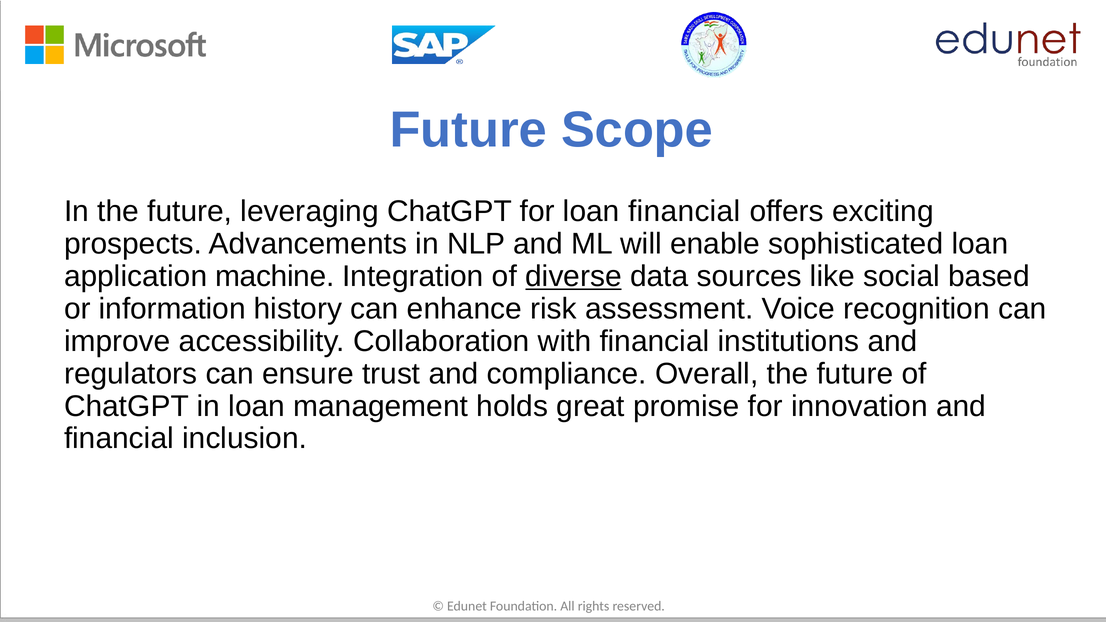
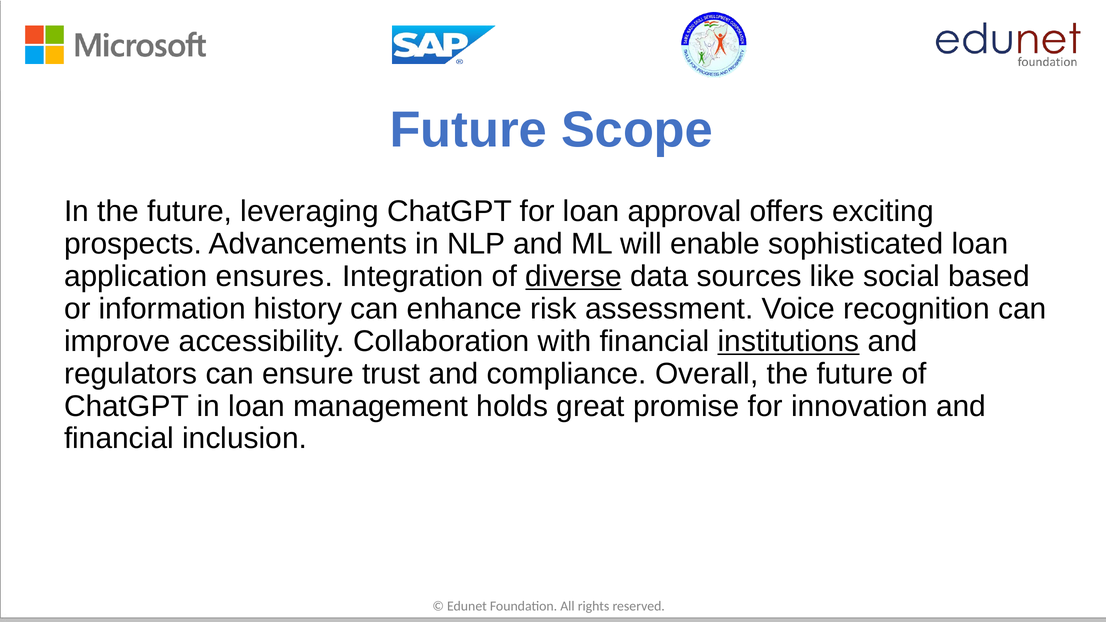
loan financial: financial -> approval
machine: machine -> ensures
institutions underline: none -> present
